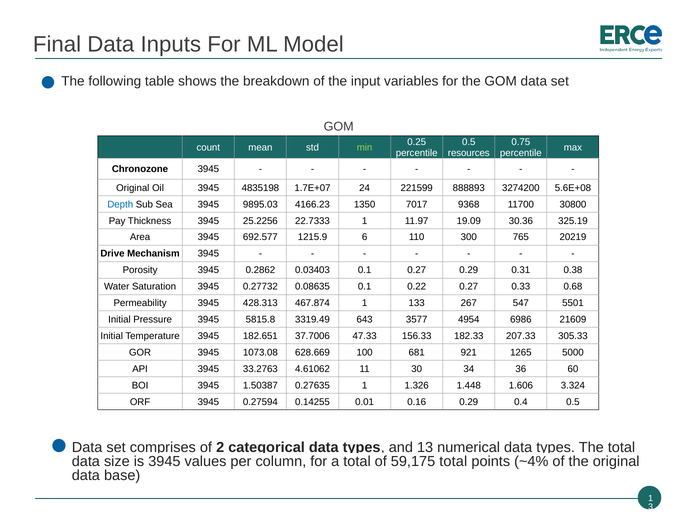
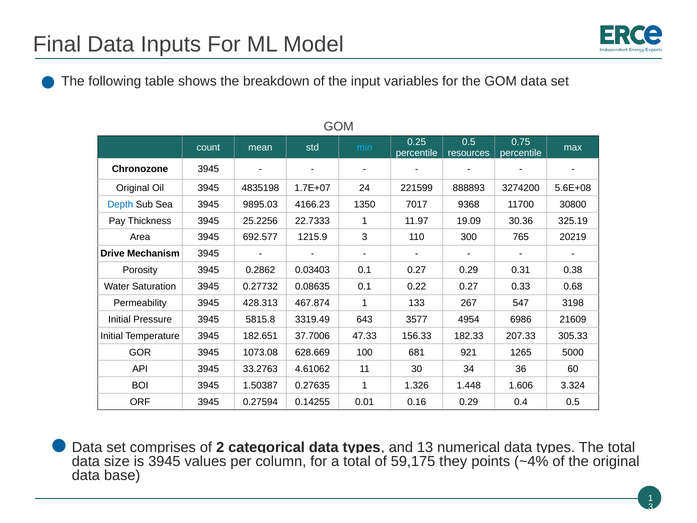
min colour: light green -> light blue
1215.9 6: 6 -> 3
5501: 5501 -> 3198
59,175 total: total -> they
